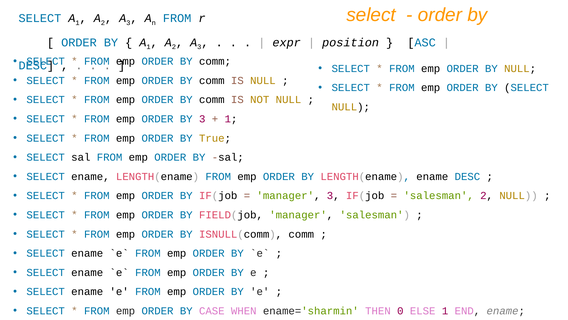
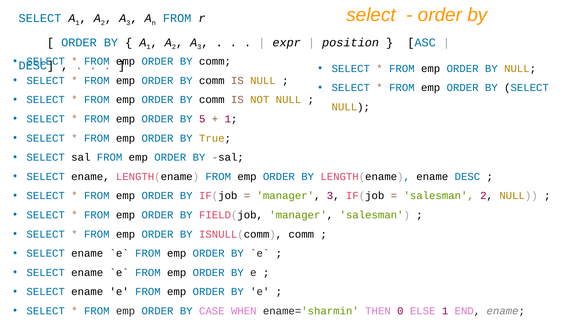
BY 3: 3 -> 5
